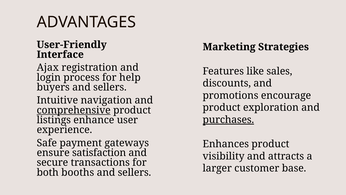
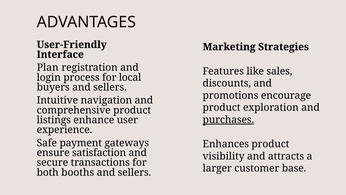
Ajax: Ajax -> Plan
help: help -> local
comprehensive underline: present -> none
